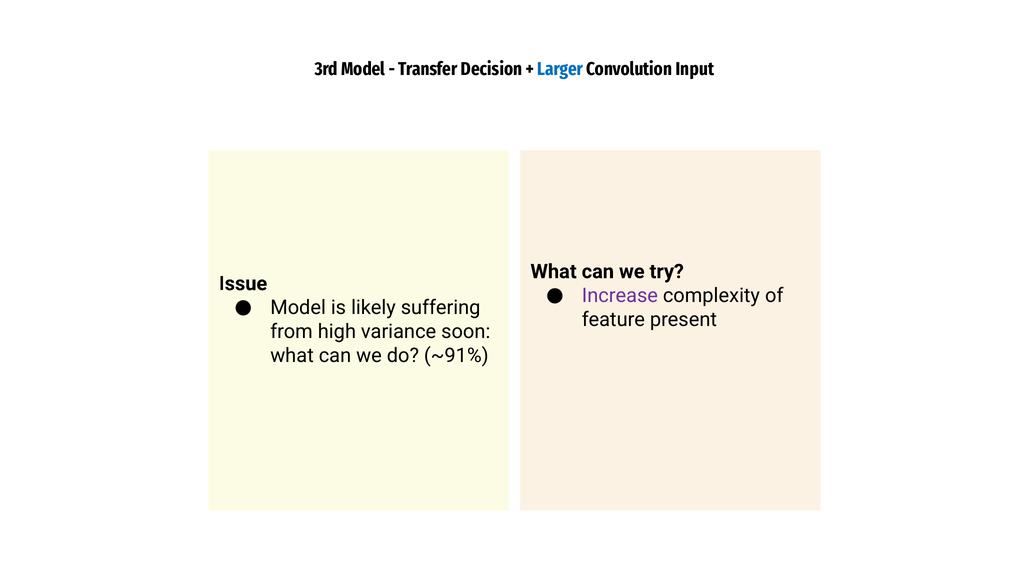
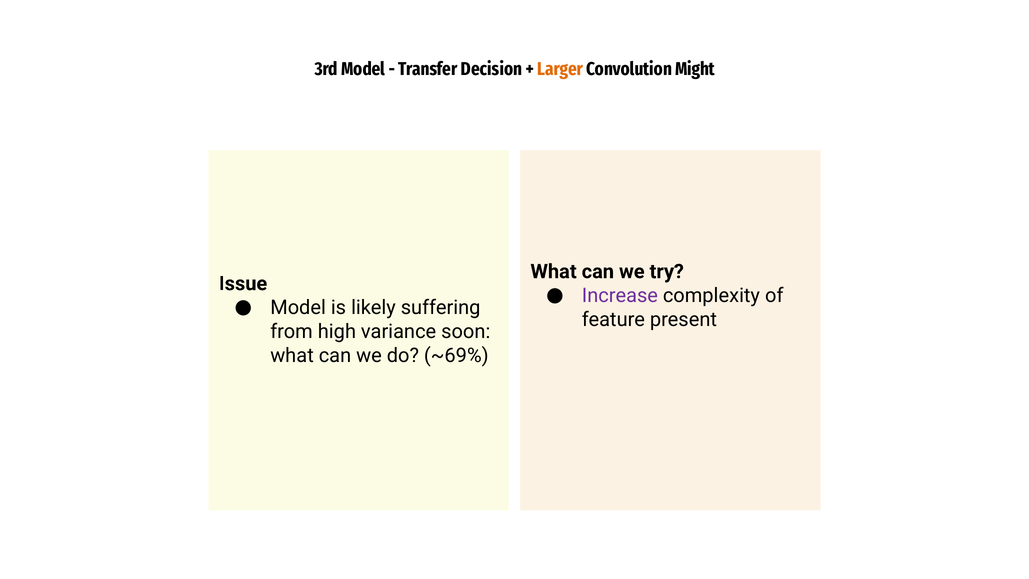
Larger colour: blue -> orange
Input: Input -> Might
~91%: ~91% -> ~69%
